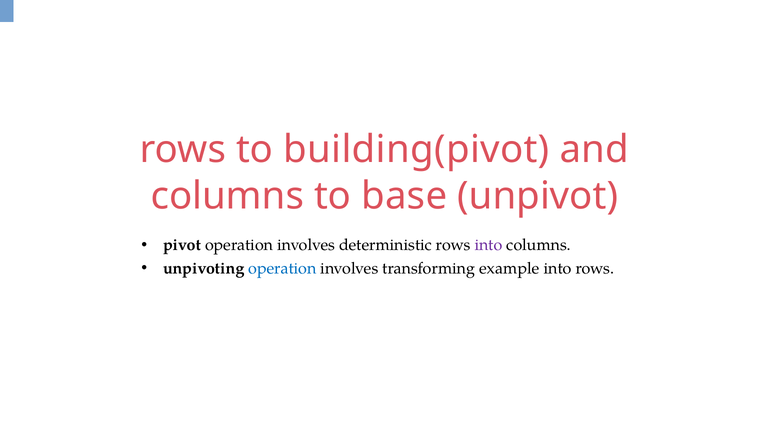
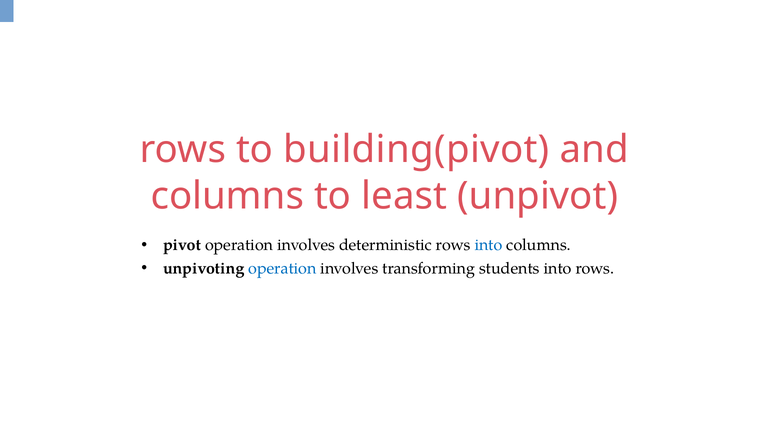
base: base -> least
into at (489, 245) colour: purple -> blue
example: example -> students
